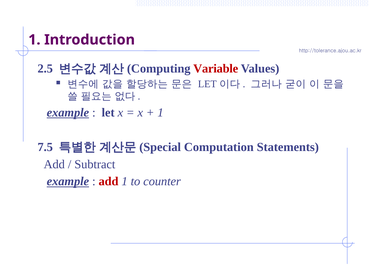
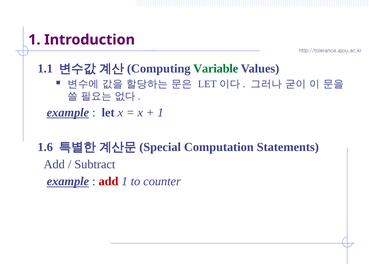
2.5: 2.5 -> 1.1
Variable colour: red -> green
7.5: 7.5 -> 1.6
